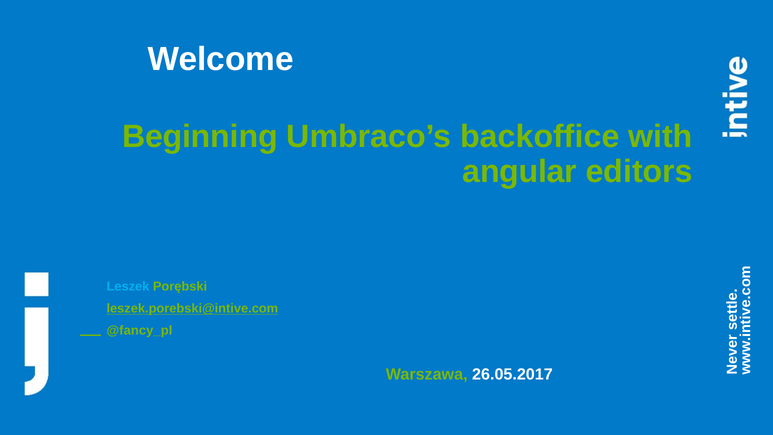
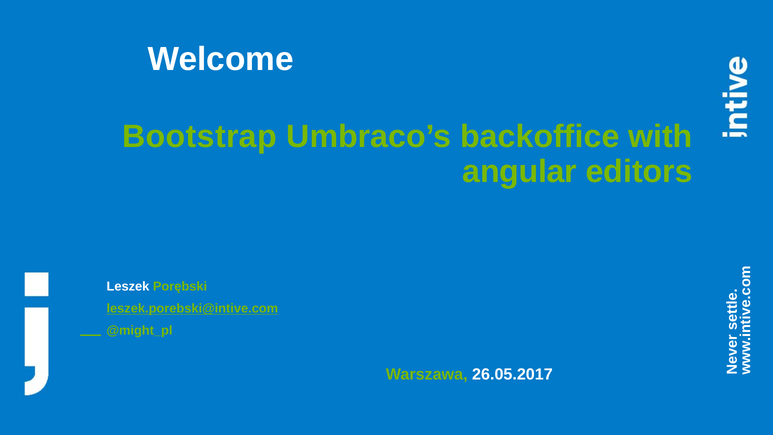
Beginning: Beginning -> Bootstrap
Leszek colour: light blue -> white
@fancy_pl: @fancy_pl -> @might_pl
